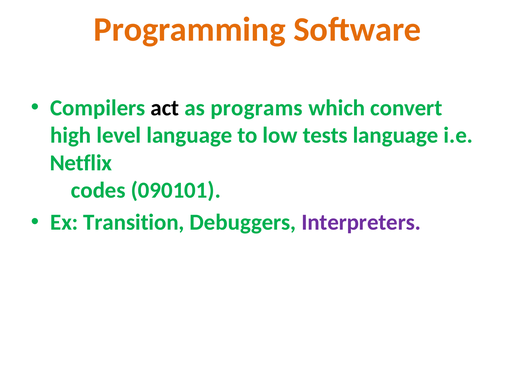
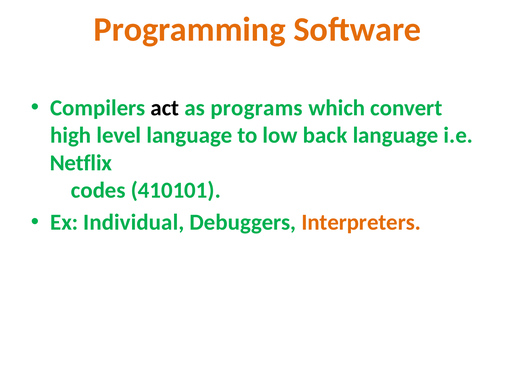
tests: tests -> back
090101: 090101 -> 410101
Transition: Transition -> Individual
Interpreters colour: purple -> orange
